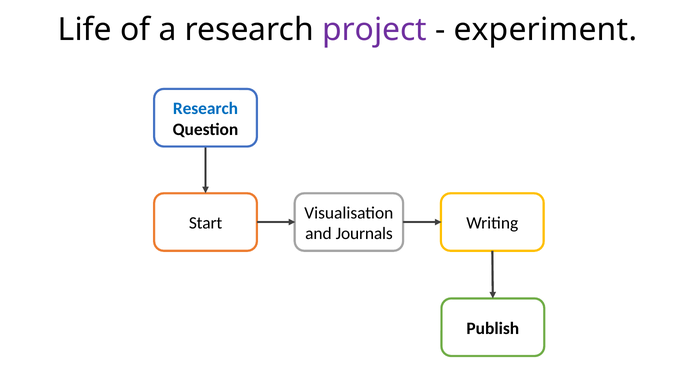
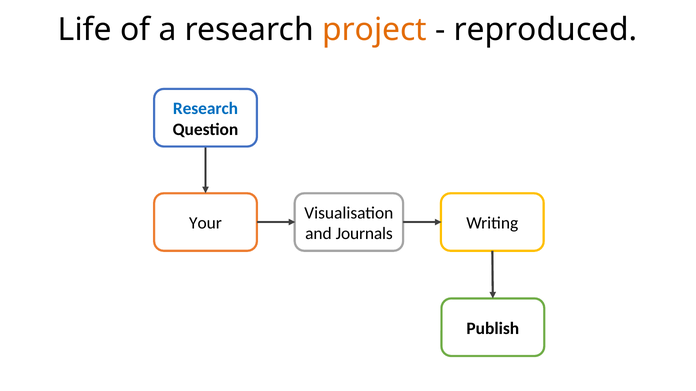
project colour: purple -> orange
experiment: experiment -> reproduced
Start: Start -> Your
